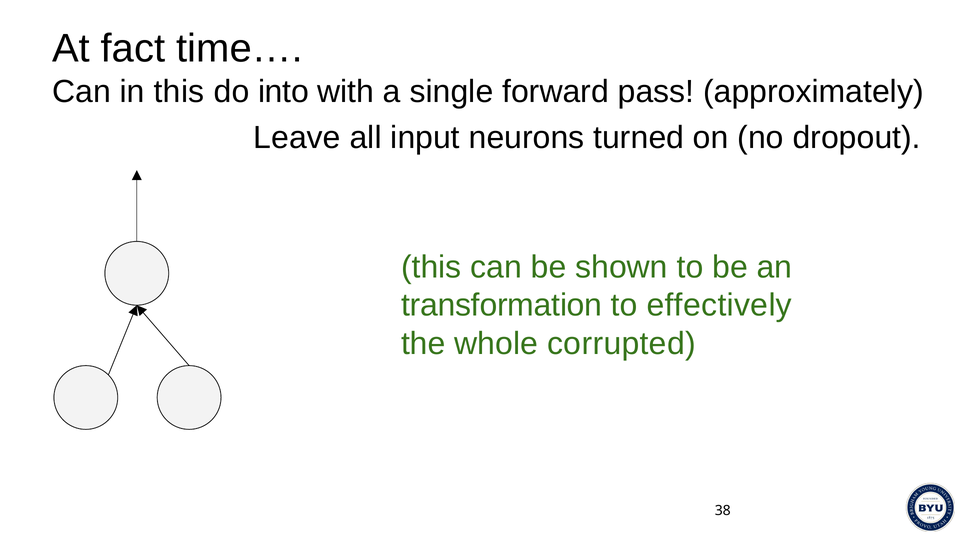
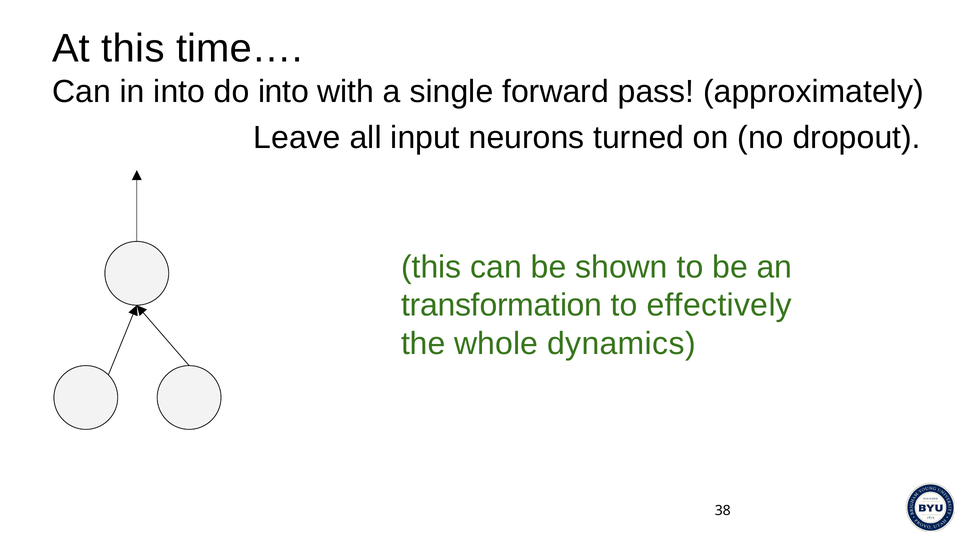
At fact: fact -> this
in this: this -> into
corrupted: corrupted -> dynamics
